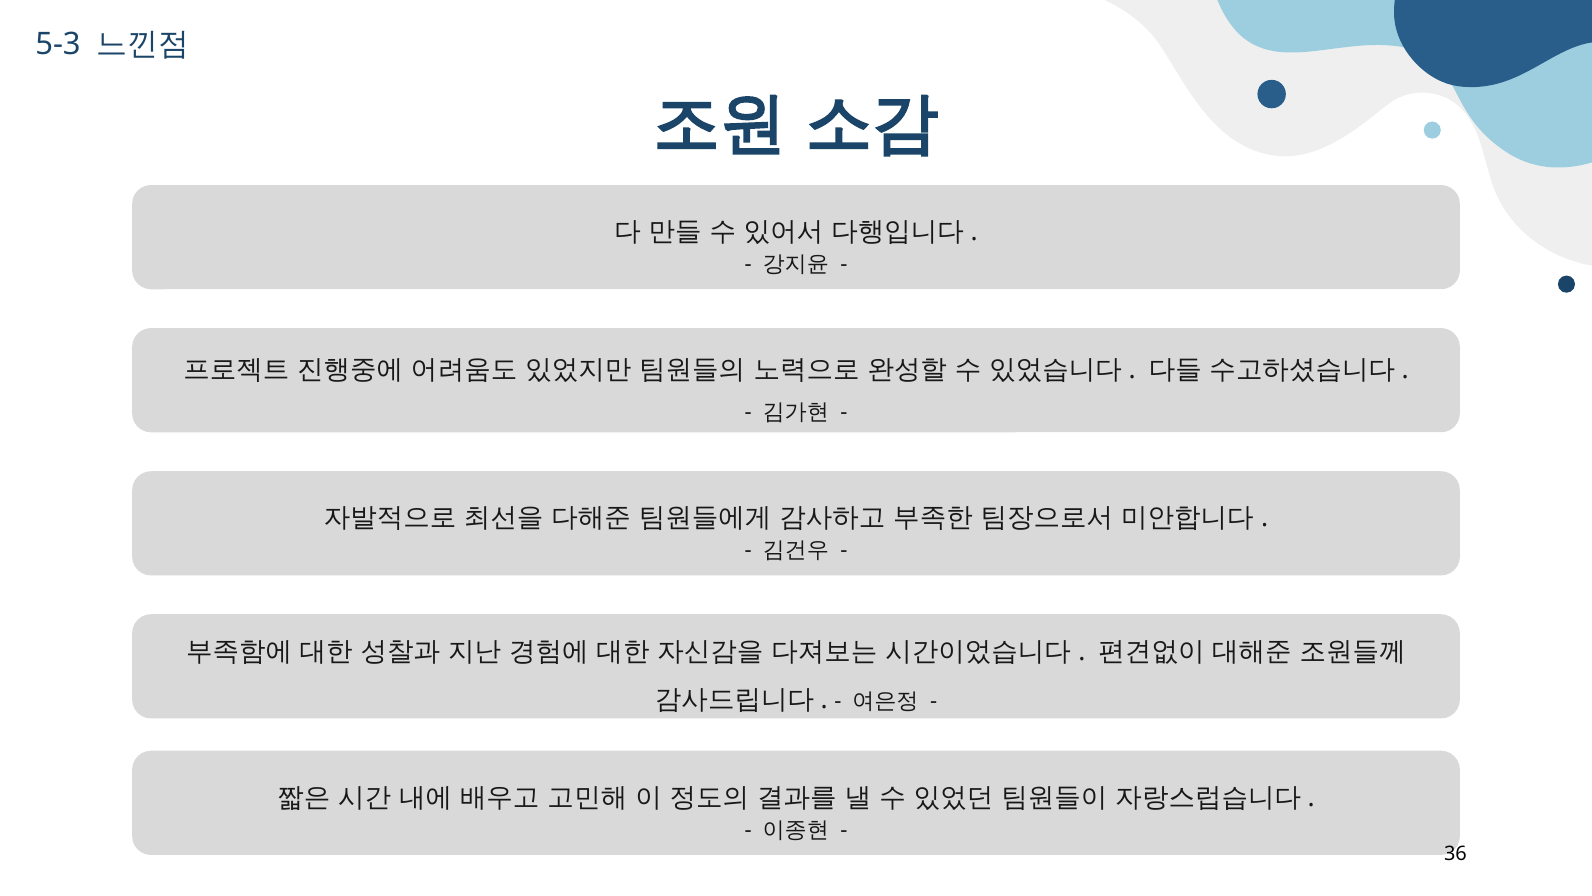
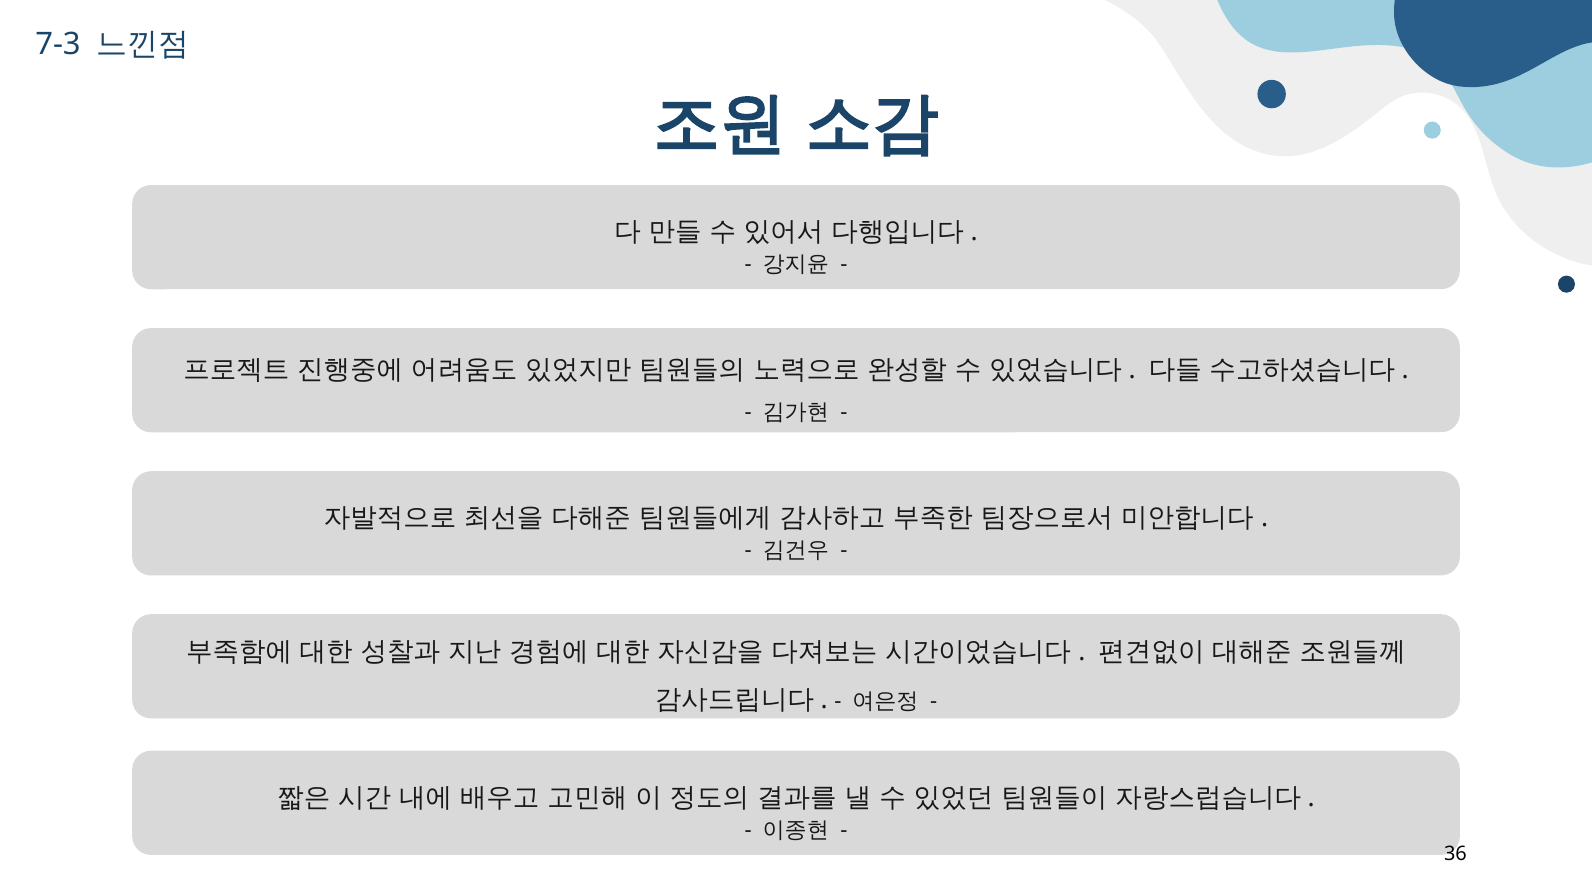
5-3: 5-3 -> 7-3
